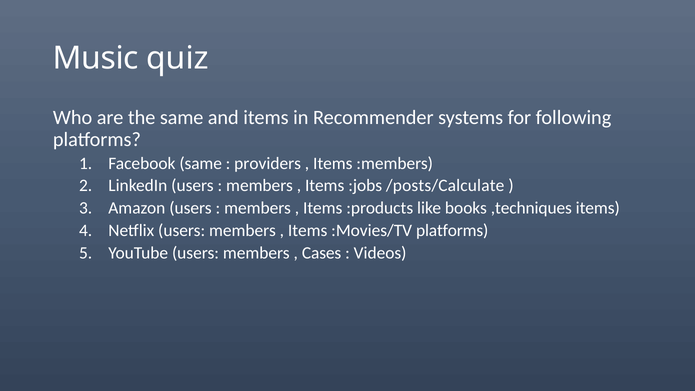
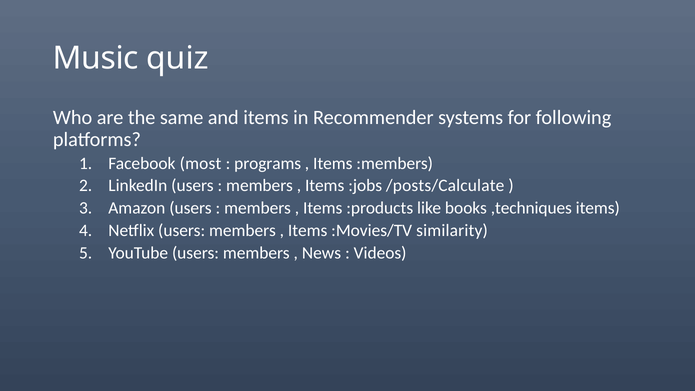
Facebook same: same -> most
providers: providers -> programs
:Movies/TV platforms: platforms -> similarity
Cases: Cases -> News
